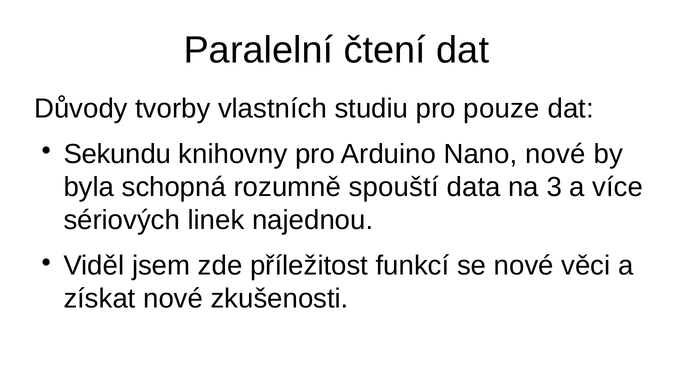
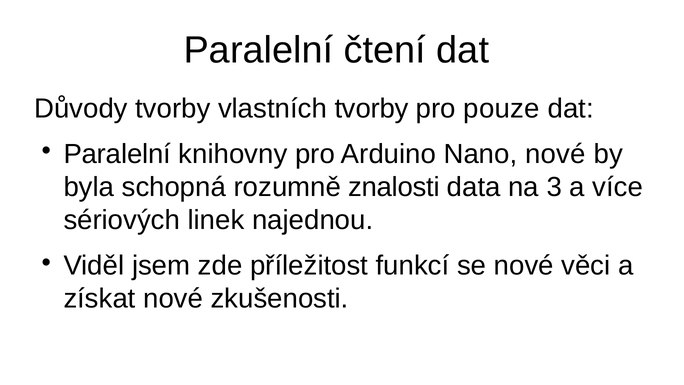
vlastních studiu: studiu -> tvorby
Sekundu at (117, 154): Sekundu -> Paralelní
spouští: spouští -> znalosti
